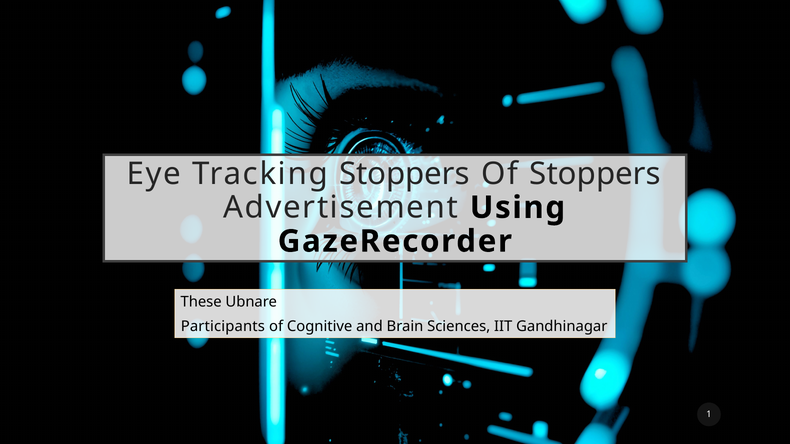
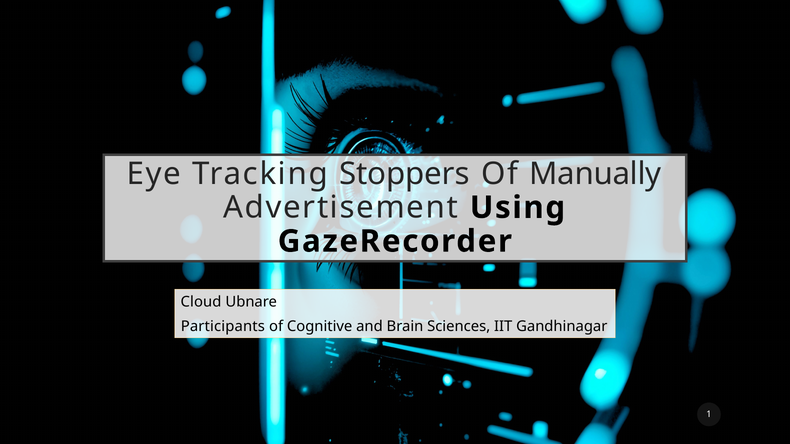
Of Stoppers: Stoppers -> Manually
These: These -> Cloud
